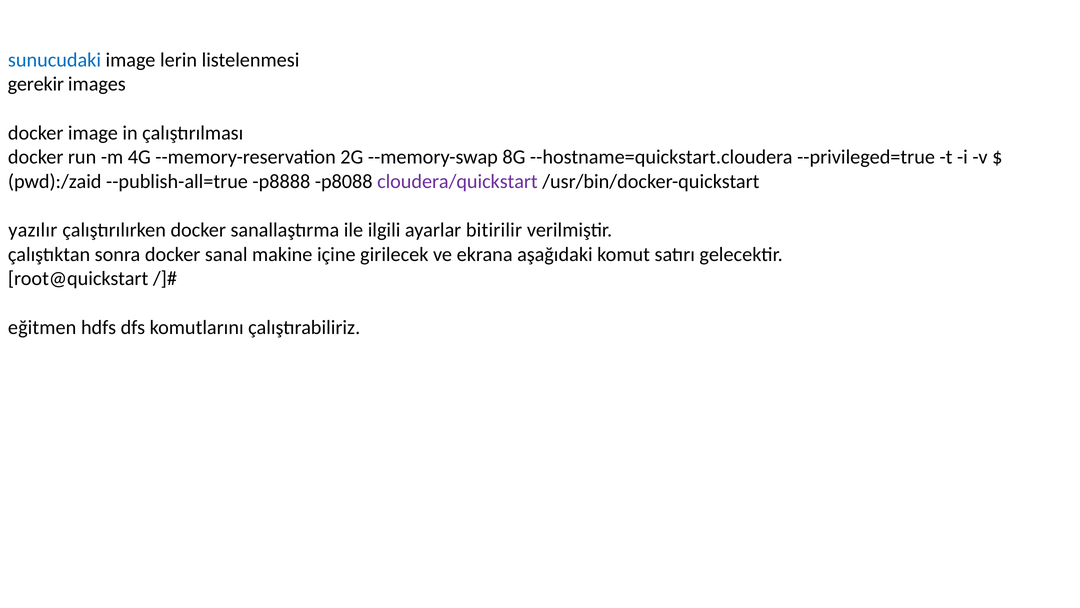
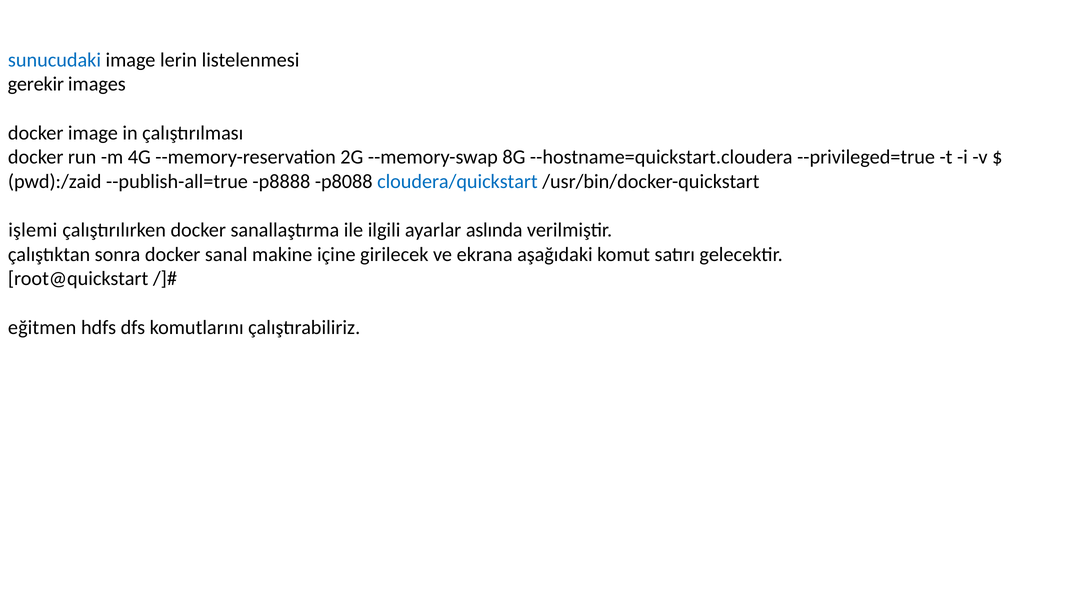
cloudera/quickstart colour: purple -> blue
yazılır: yazılır -> işlemi
bitirilir: bitirilir -> aslında
